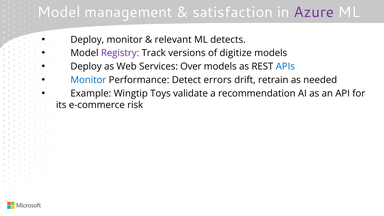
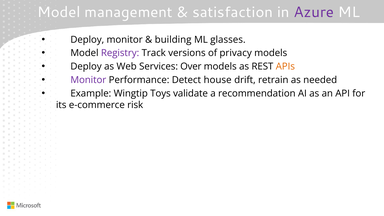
relevant: relevant -> building
detects: detects -> glasses
digitize: digitize -> privacy
APIs colour: blue -> orange
Monitor at (88, 80) colour: blue -> purple
errors: errors -> house
